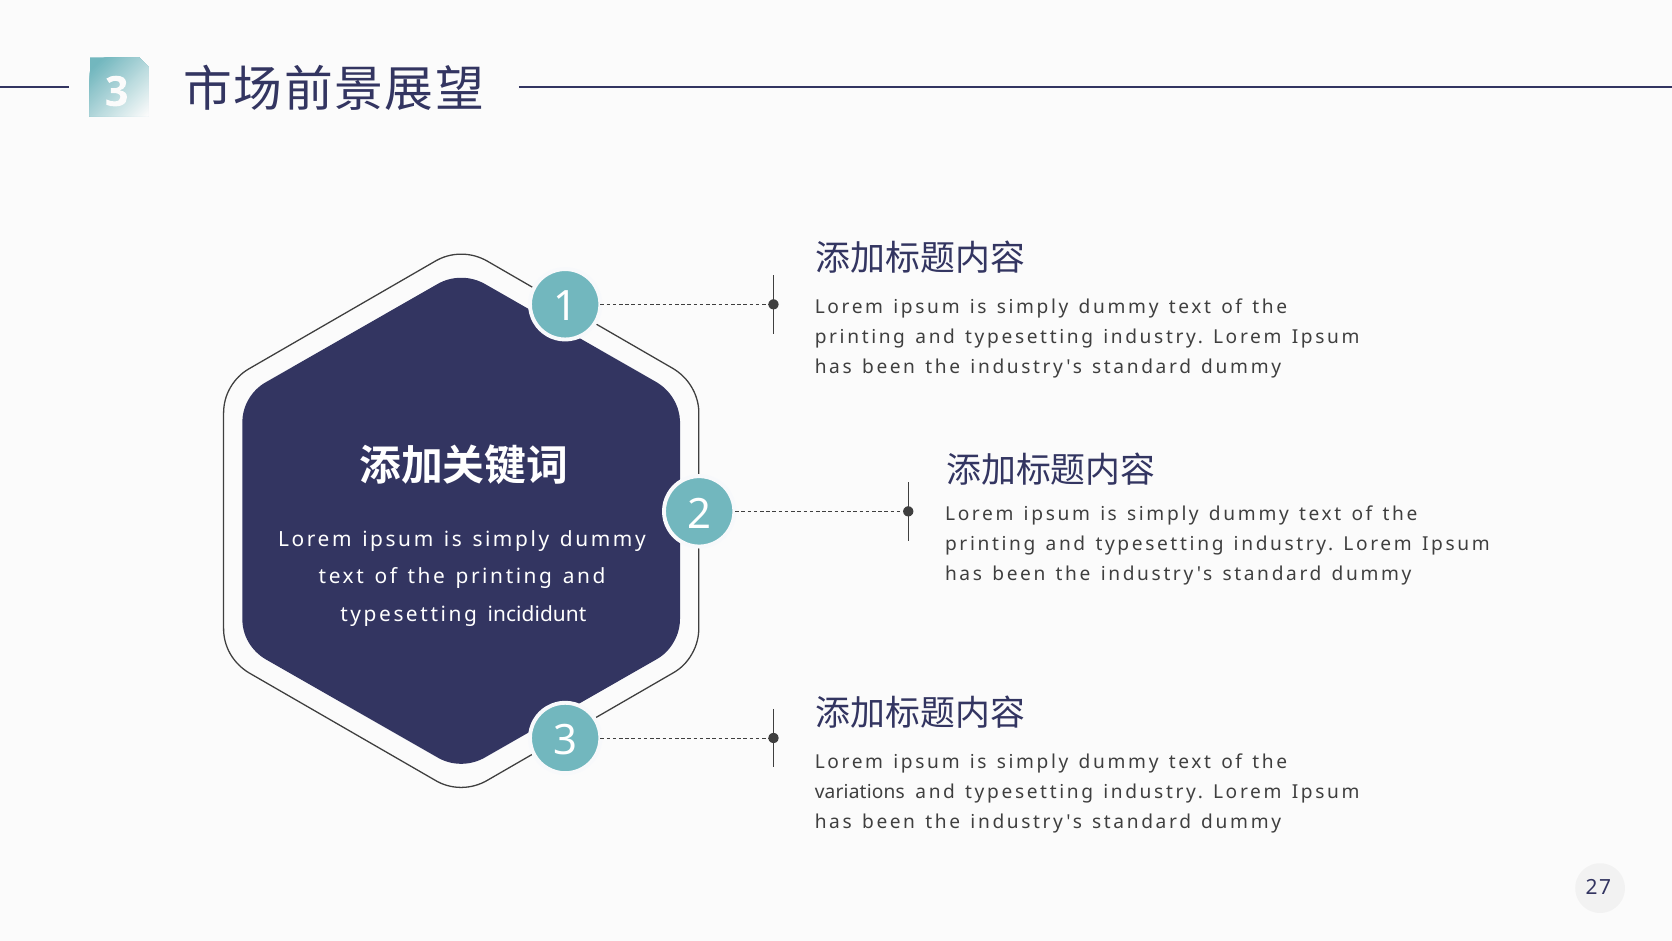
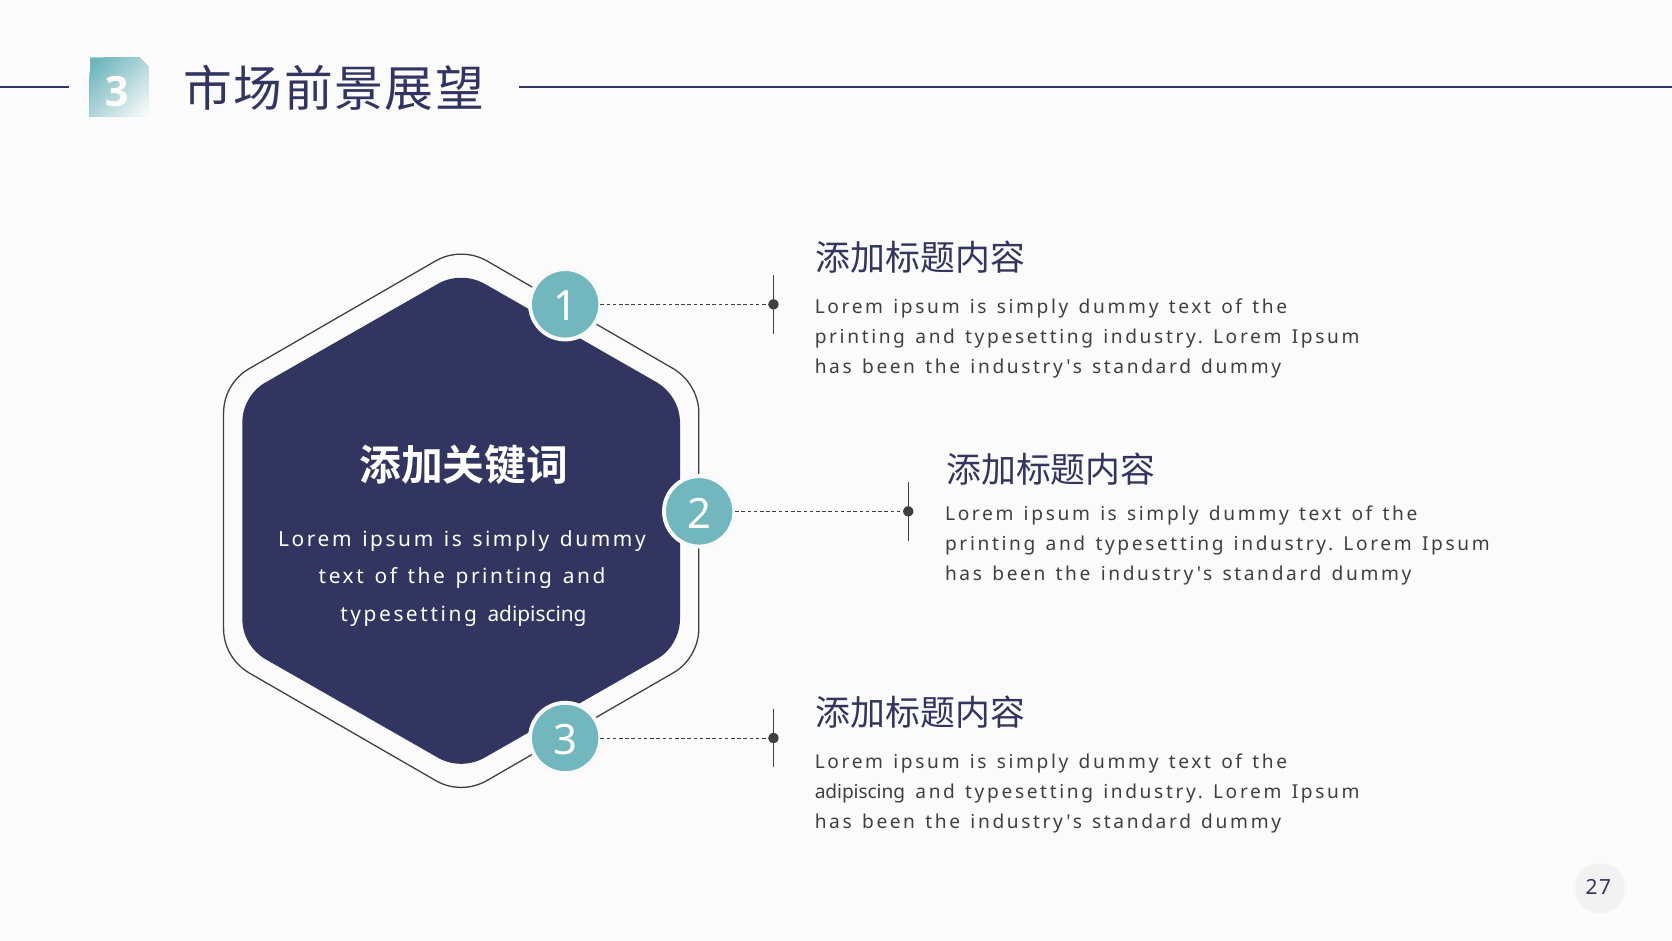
typesetting incididunt: incididunt -> adipiscing
variations at (860, 792): variations -> adipiscing
